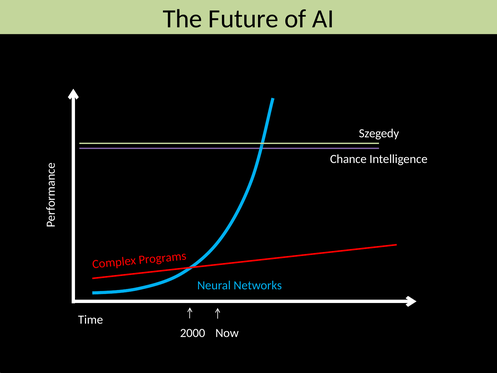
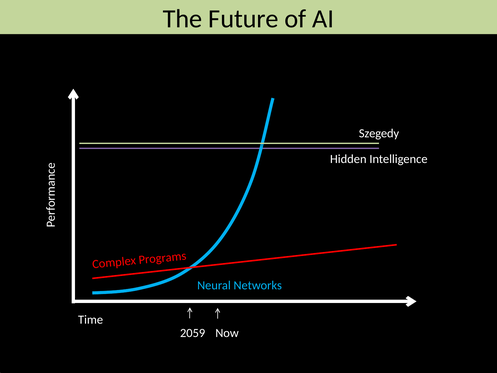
Chance: Chance -> Hidden
2000: 2000 -> 2059
